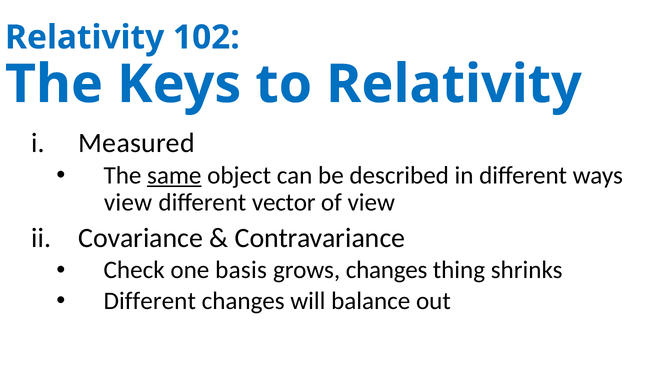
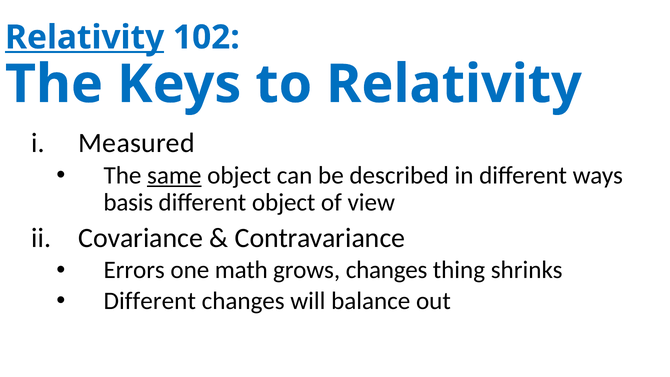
Relativity at (85, 37) underline: none -> present
view at (128, 202): view -> basis
different vector: vector -> object
Check: Check -> Errors
basis: basis -> math
